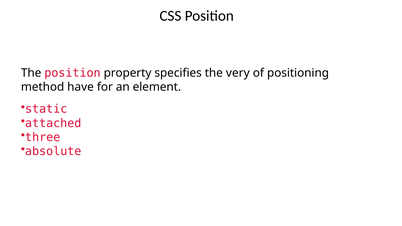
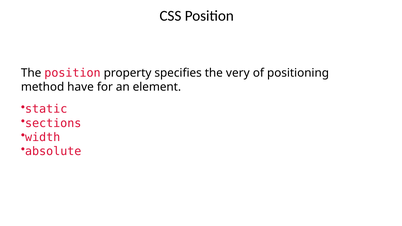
attached: attached -> sections
three: three -> width
